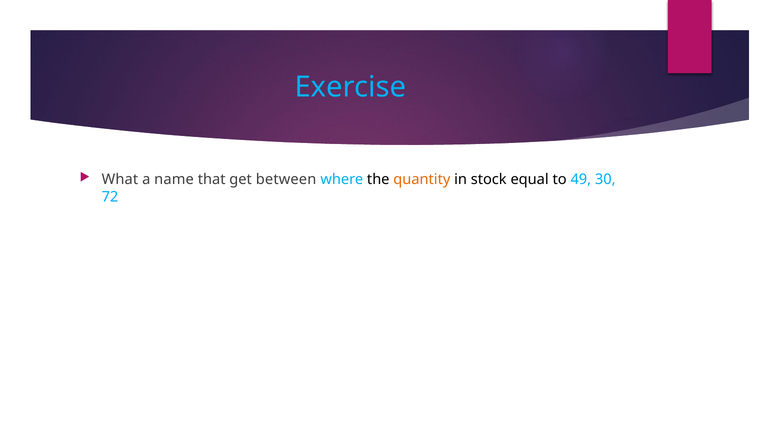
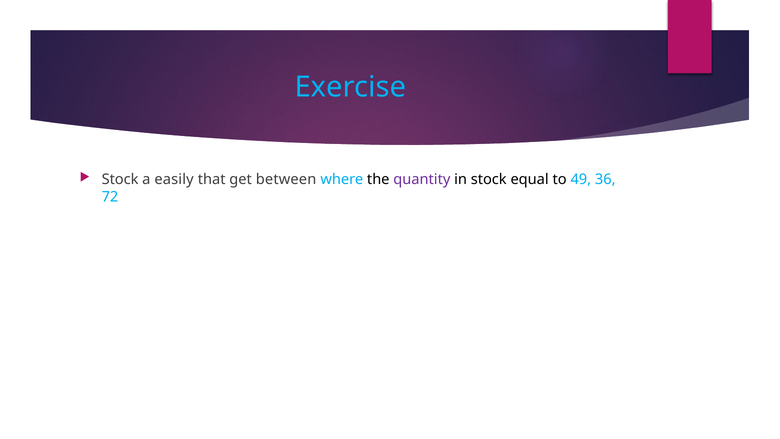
What at (120, 179): What -> Stock
name: name -> easily
quantity colour: orange -> purple
30: 30 -> 36
